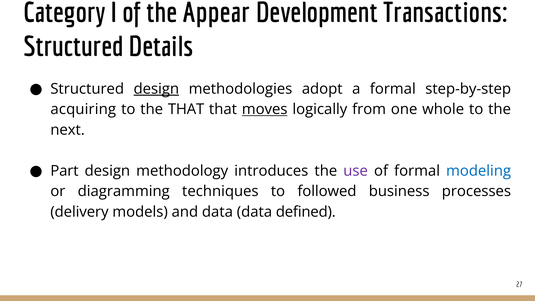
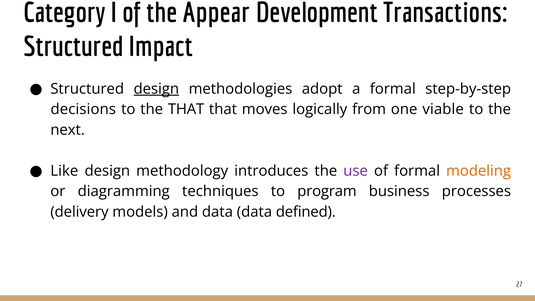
Details: Details -> Impact
acquiring: acquiring -> decisions
moves underline: present -> none
whole: whole -> viable
Part: Part -> Like
modeling colour: blue -> orange
followed: followed -> program
